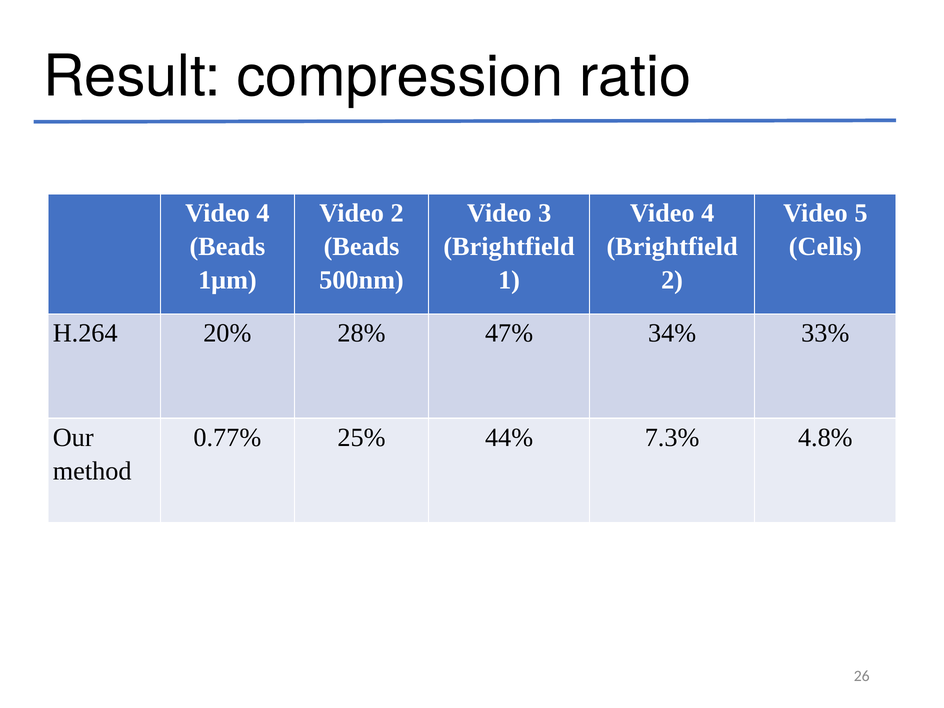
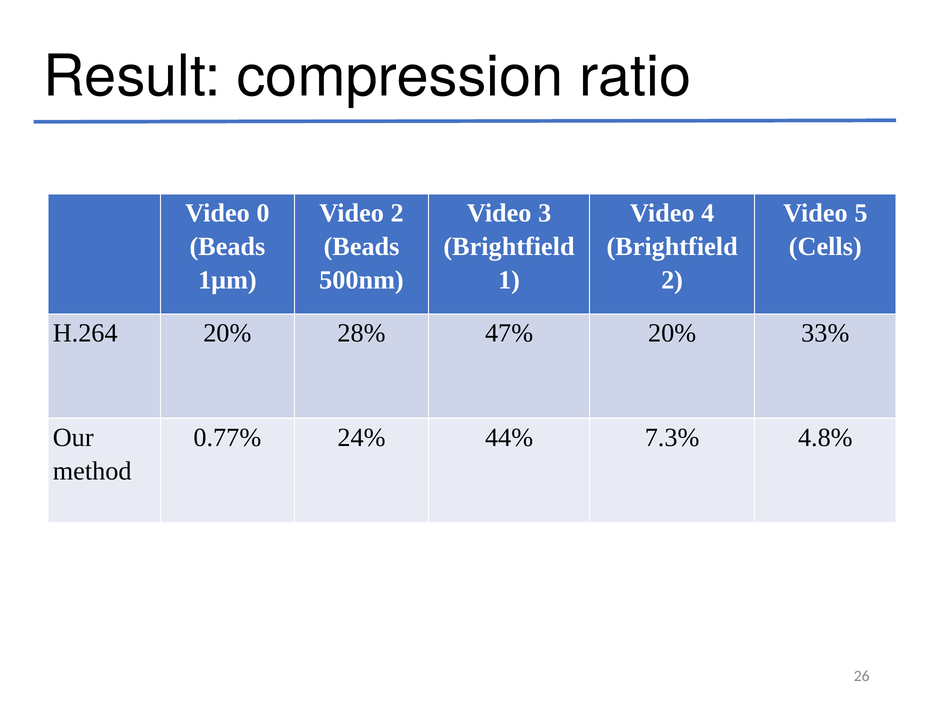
4 at (263, 213): 4 -> 0
47% 34%: 34% -> 20%
25%: 25% -> 24%
